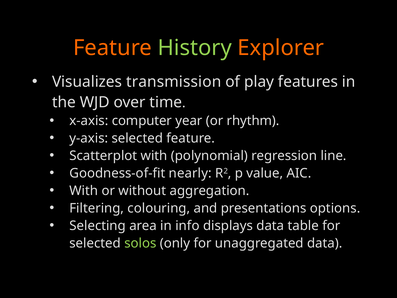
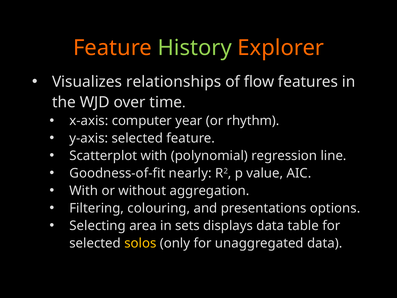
transmission: transmission -> relationships
play: play -> flow
info: info -> sets
solos colour: light green -> yellow
